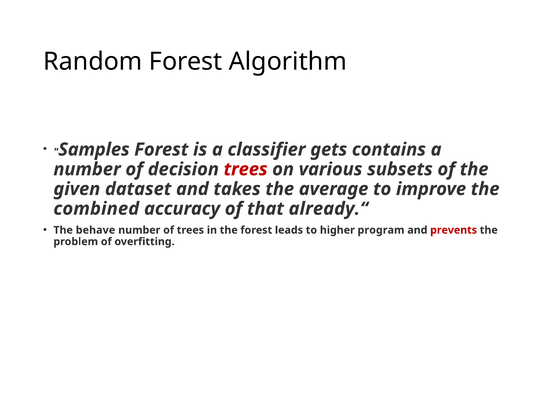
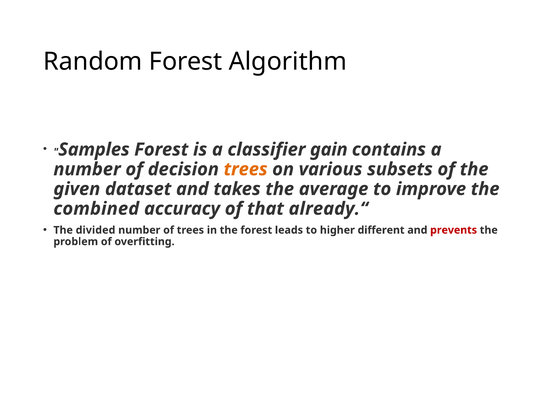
gets: gets -> gain
trees at (246, 169) colour: red -> orange
behave: behave -> divided
program: program -> different
